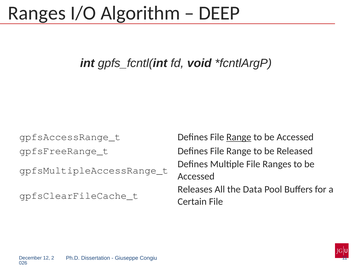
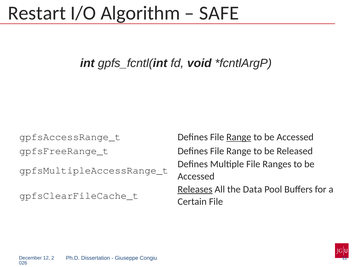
Ranges at (37, 13): Ranges -> Restart
DEEP: DEEP -> SAFE
Releases underline: none -> present
